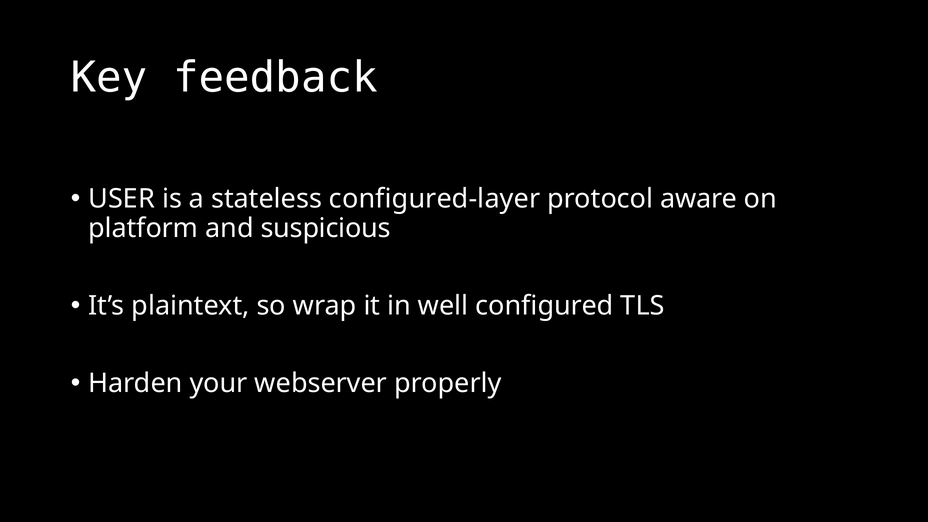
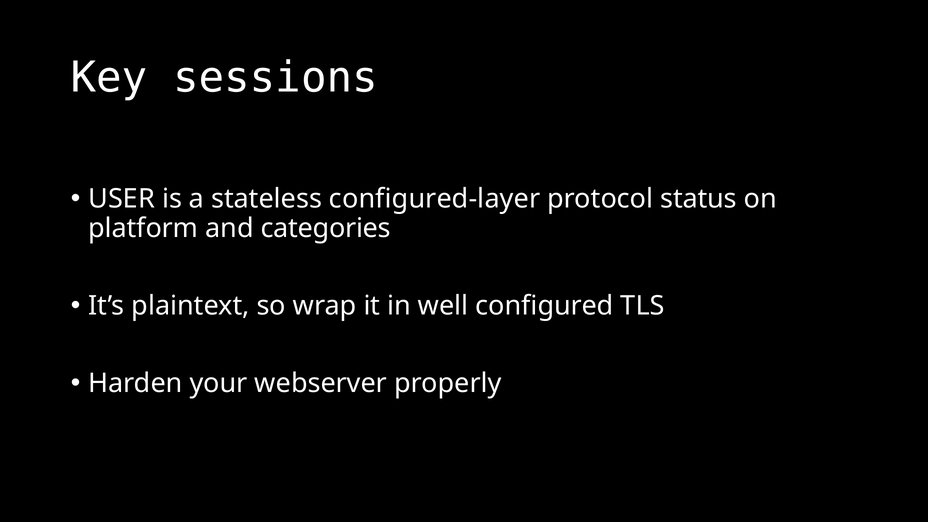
feedback: feedback -> sessions
aware: aware -> status
suspicious: suspicious -> categories
